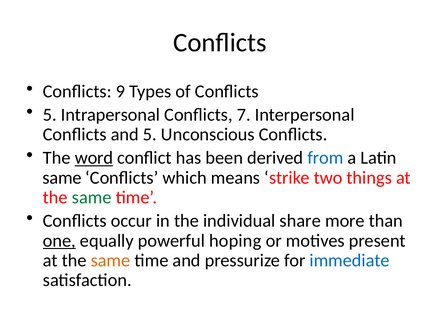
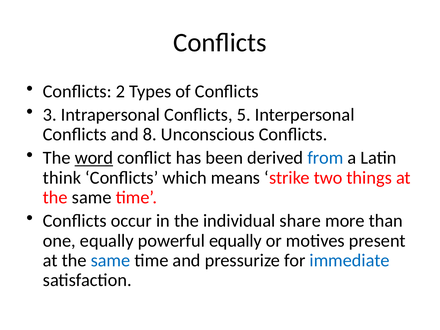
9: 9 -> 2
5 at (50, 115): 5 -> 3
7: 7 -> 5
and 5: 5 -> 8
same at (62, 178): same -> think
same at (92, 198) colour: green -> black
one underline: present -> none
powerful hoping: hoping -> equally
same at (111, 260) colour: orange -> blue
